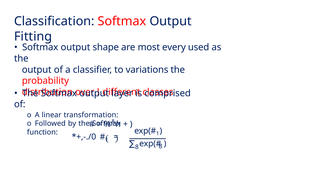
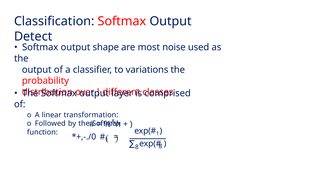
Fitting: Fitting -> Detect
every: every -> noise
